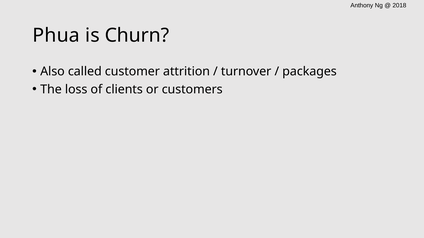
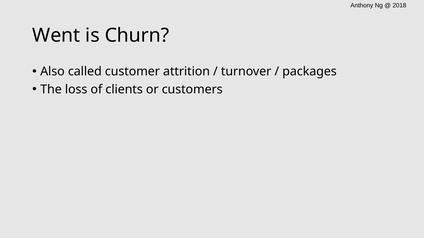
Phua: Phua -> Went
